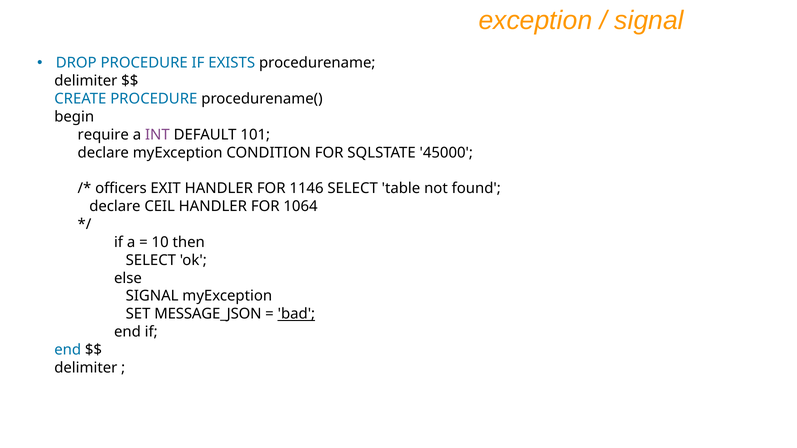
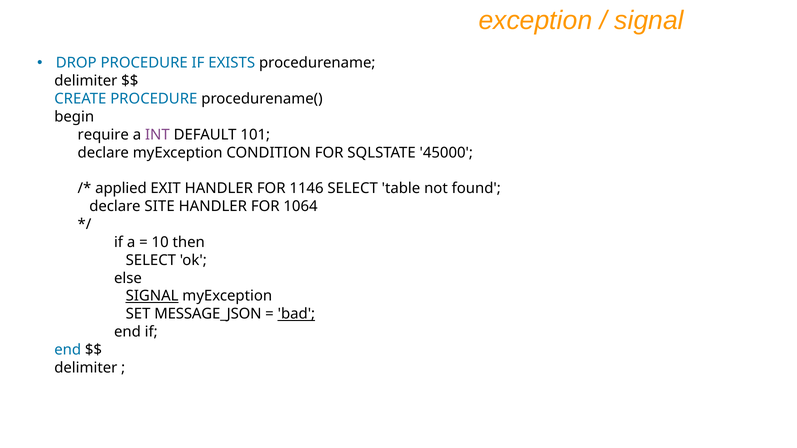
officers: officers -> applied
CEIL: CEIL -> SITE
SIGNAL at (152, 296) underline: none -> present
